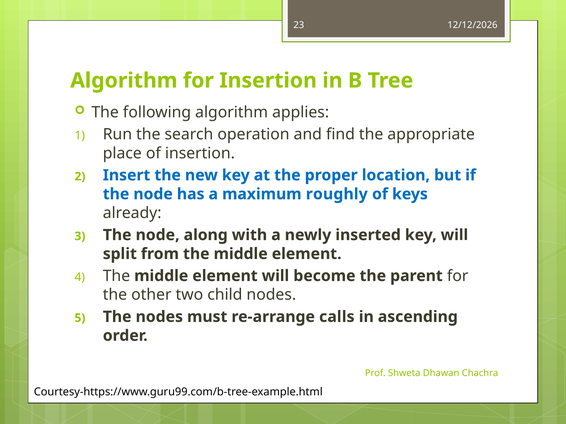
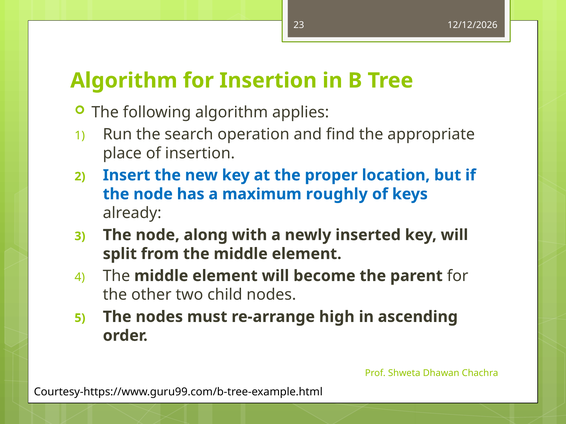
calls: calls -> high
